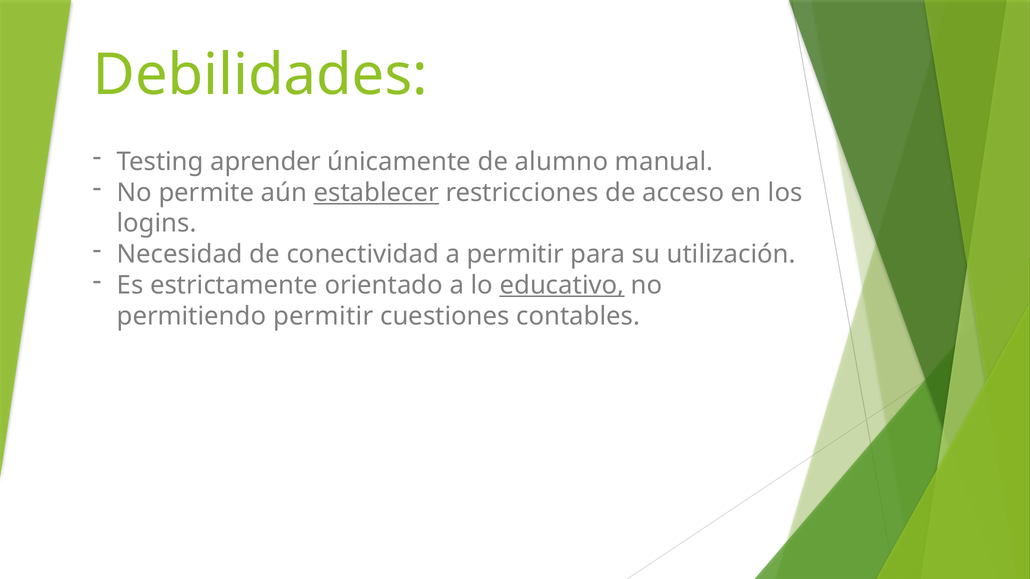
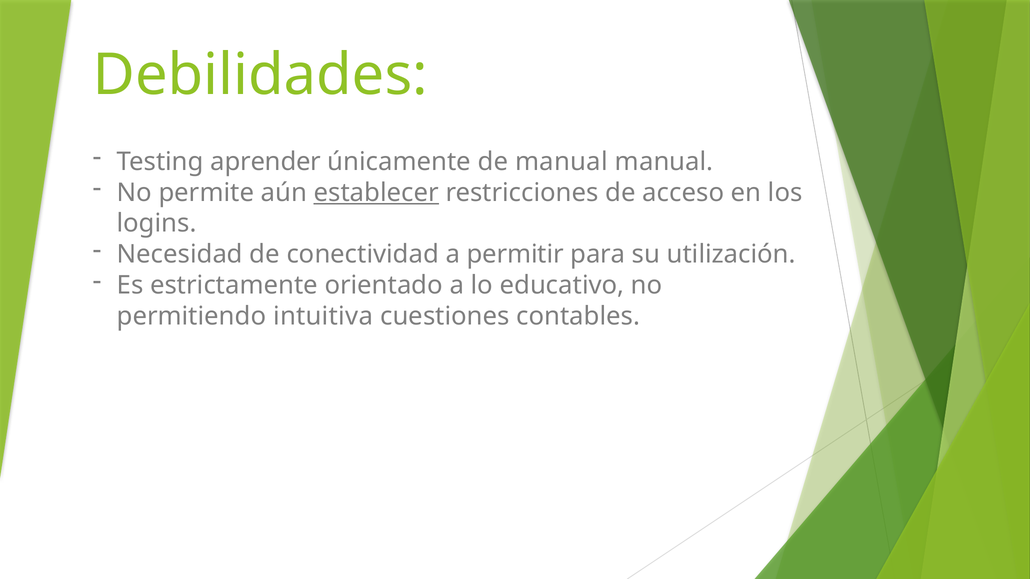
de alumno: alumno -> manual
educativo underline: present -> none
permitiendo permitir: permitir -> intuitiva
